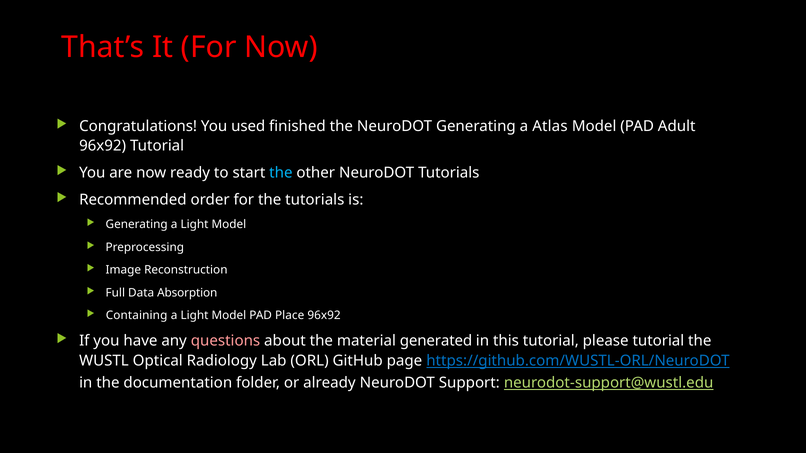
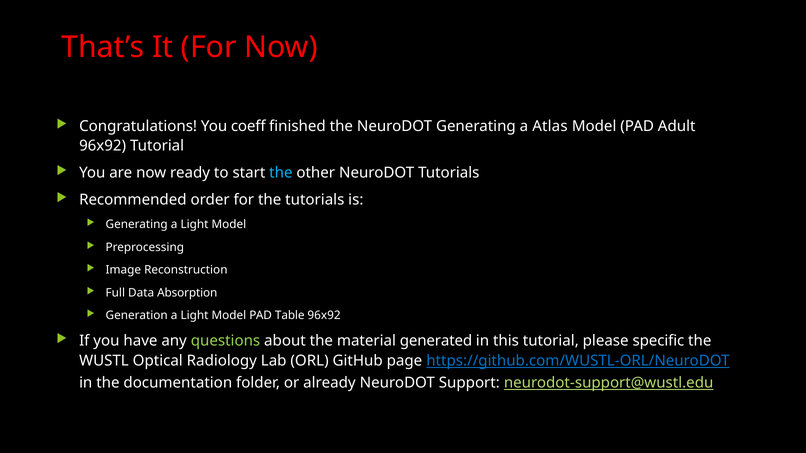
used: used -> coeff
Containing: Containing -> Generation
Place: Place -> Table
questions colour: pink -> light green
please tutorial: tutorial -> specific
